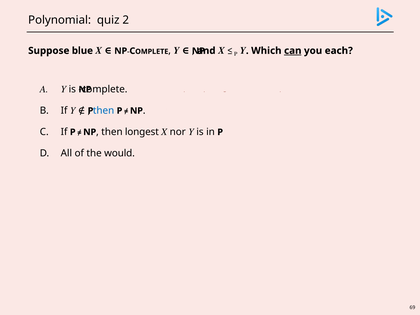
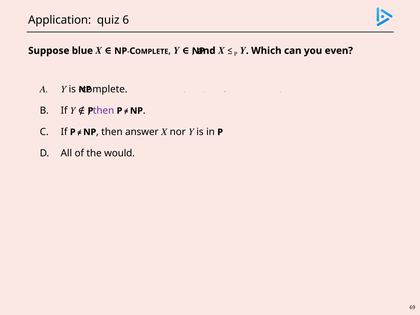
Polynomial: Polynomial -> Application
2: 2 -> 6
can underline: present -> none
each: each -> even
then at (104, 110) colour: blue -> purple
longest: longest -> answer
